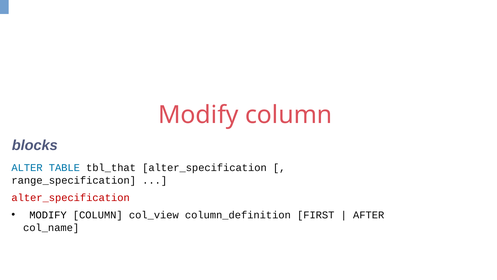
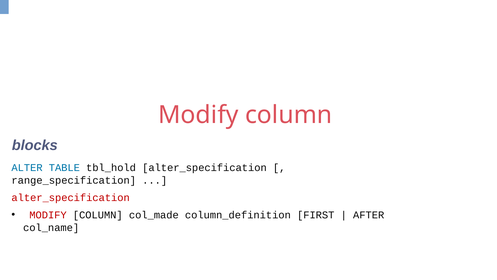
tbl_that: tbl_that -> tbl_hold
MODIFY at (48, 215) colour: black -> red
col_view: col_view -> col_made
